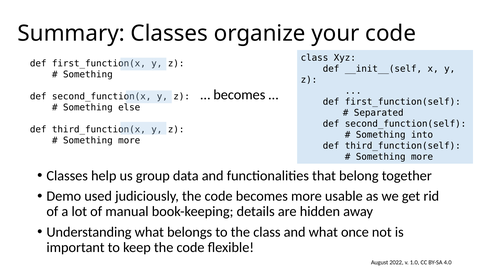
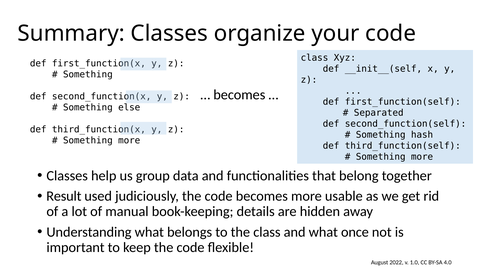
into: into -> hash
Demo: Demo -> Result
